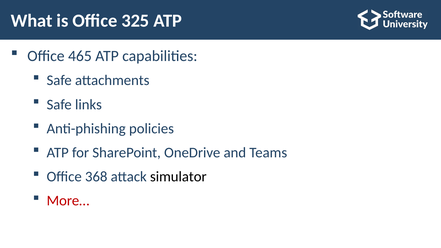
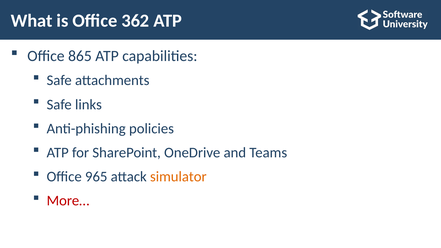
325: 325 -> 362
465: 465 -> 865
368: 368 -> 965
simulator colour: black -> orange
